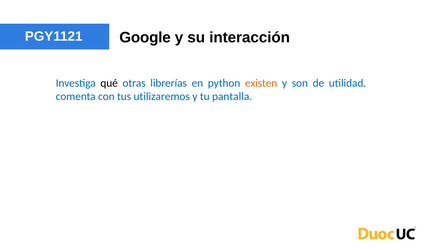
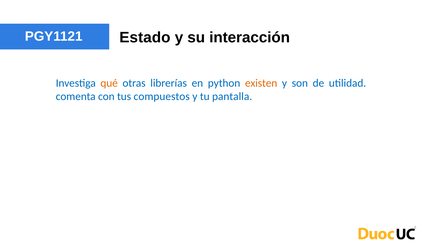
Google: Google -> Estado
qué colour: black -> orange
utilizaremos: utilizaremos -> compuestos
